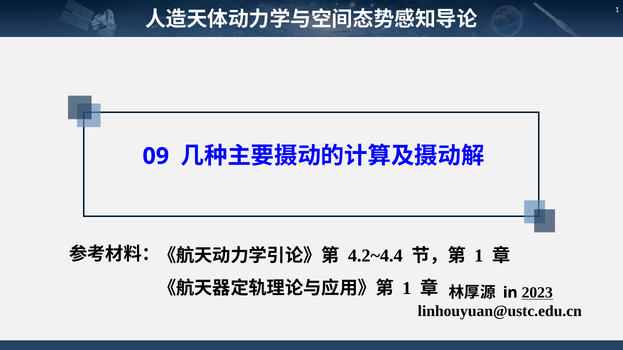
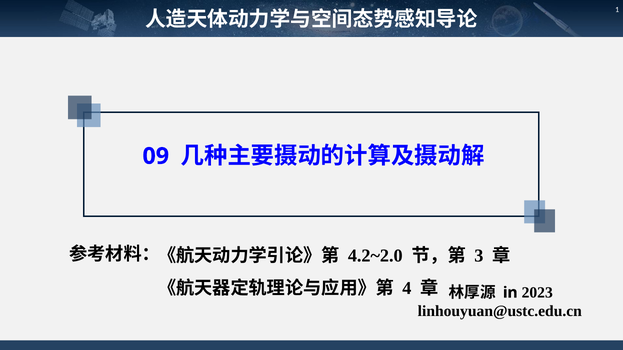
4.2~4.4: 4.2~4.4 -> 4.2~2.0
1 at (479, 256): 1 -> 3
1 at (407, 289): 1 -> 4
2023 underline: present -> none
